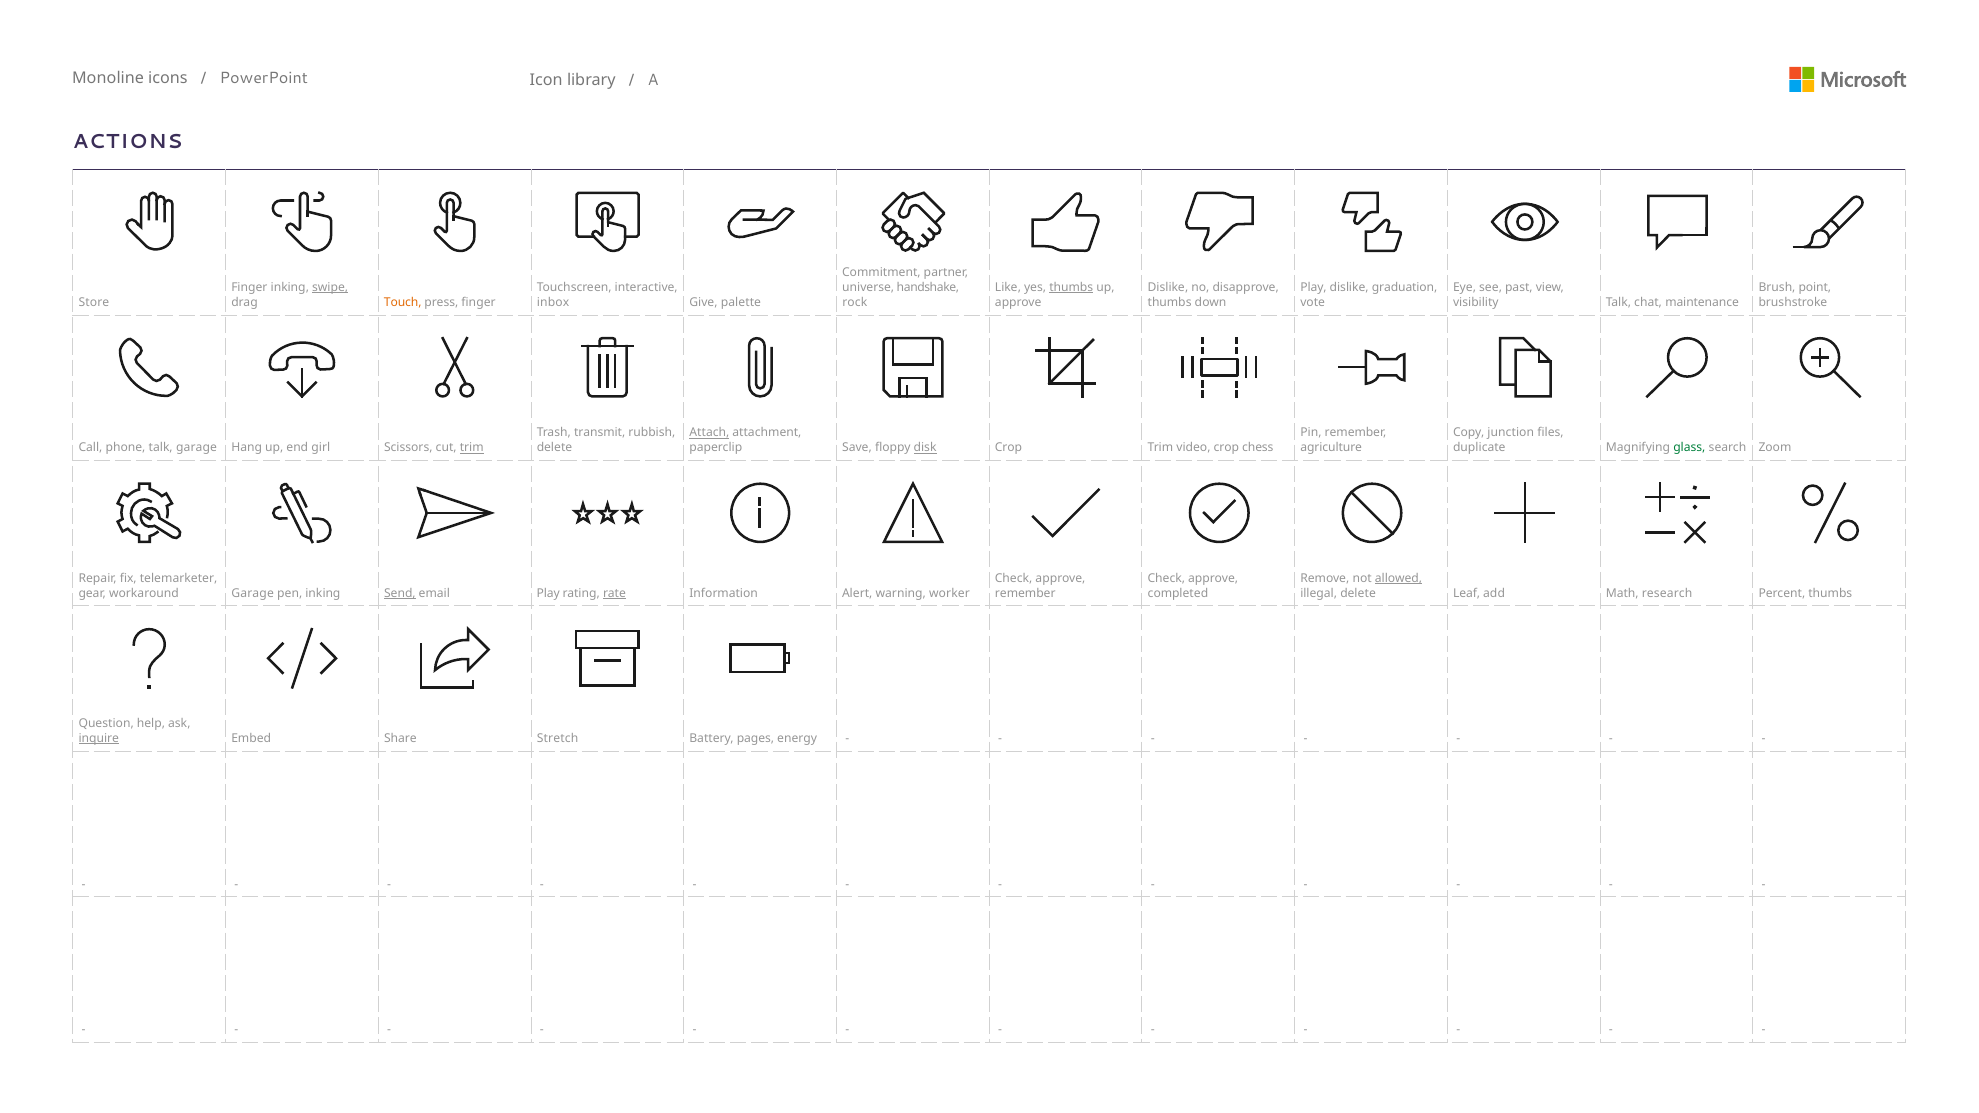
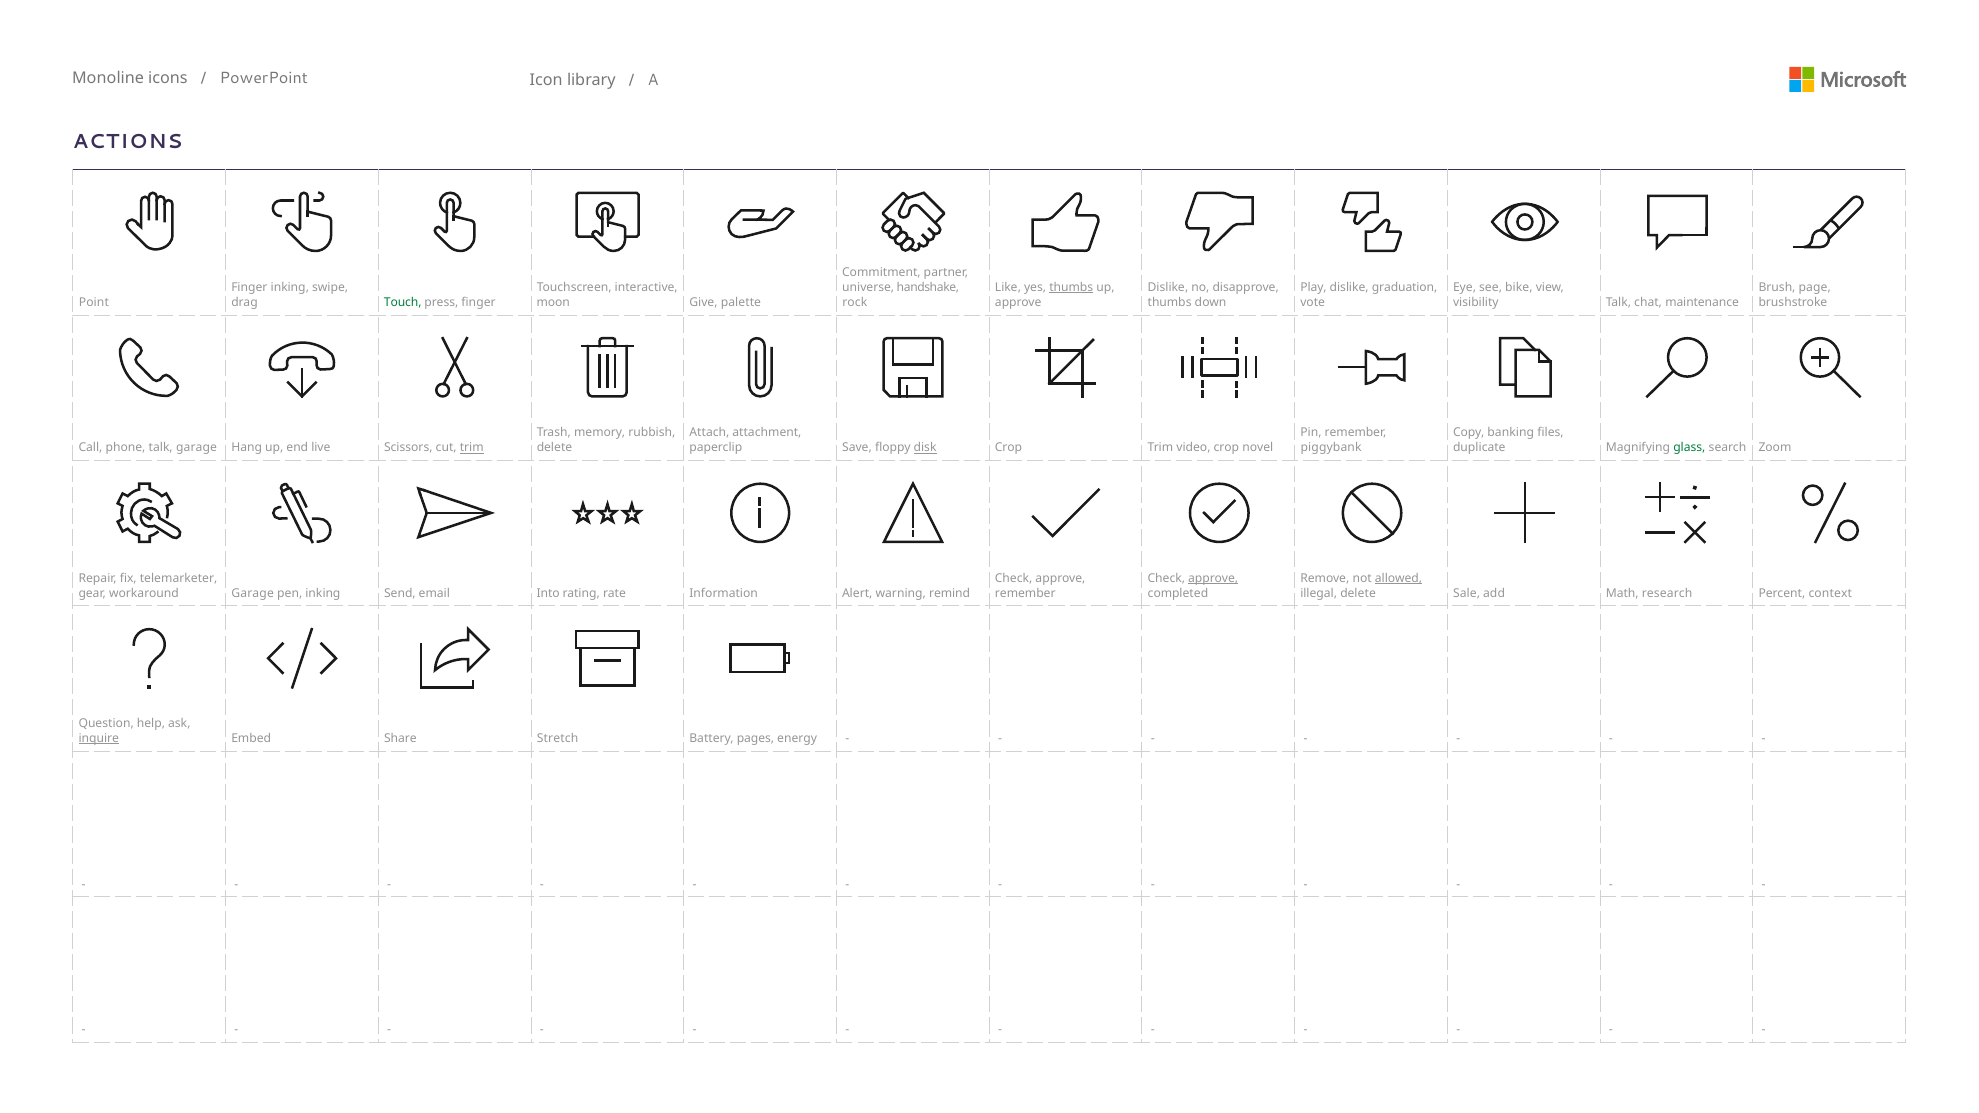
swipe underline: present -> none
past: past -> bike
point: point -> page
Store: Store -> Point
Touch colour: orange -> green
inbox: inbox -> moon
transmit: transmit -> memory
Attach underline: present -> none
junction: junction -> banking
girl: girl -> live
chess: chess -> novel
agriculture: agriculture -> piggybank
approve at (1213, 578) underline: none -> present
Send underline: present -> none
email Play: Play -> Into
rate underline: present -> none
worker: worker -> remind
Leaf: Leaf -> Sale
Percent thumbs: thumbs -> context
